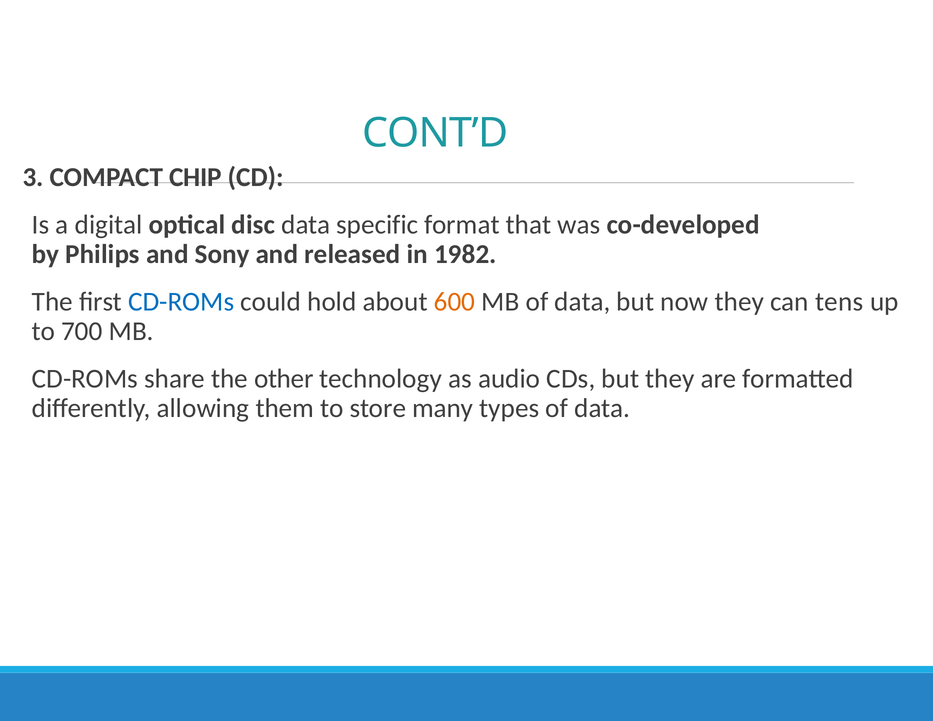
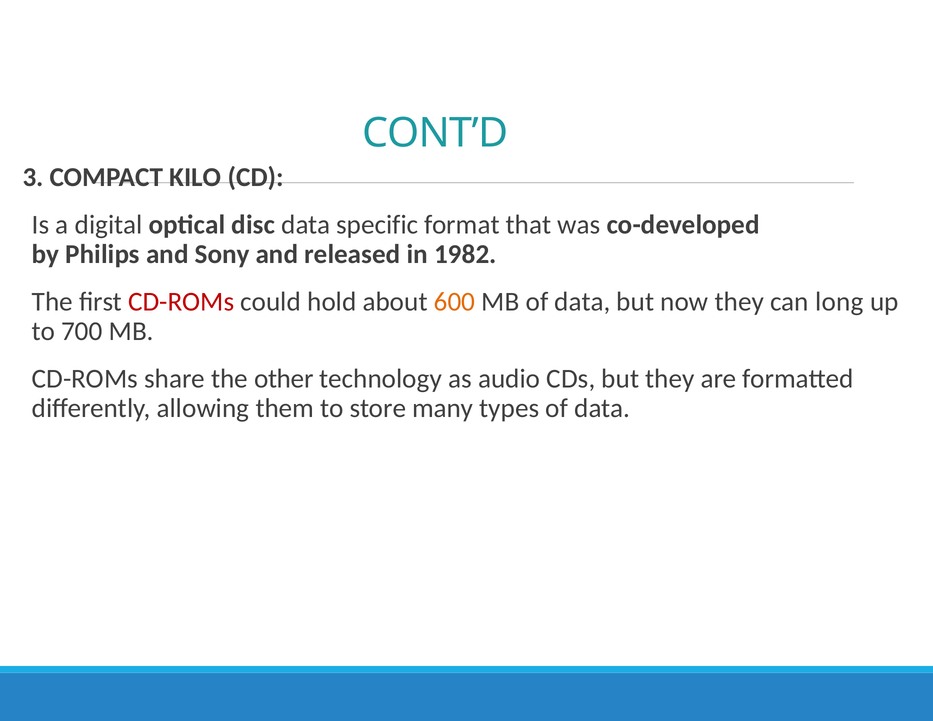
CHIP: CHIP -> KILO
CD-ROMs at (181, 302) colour: blue -> red
tens: tens -> long
